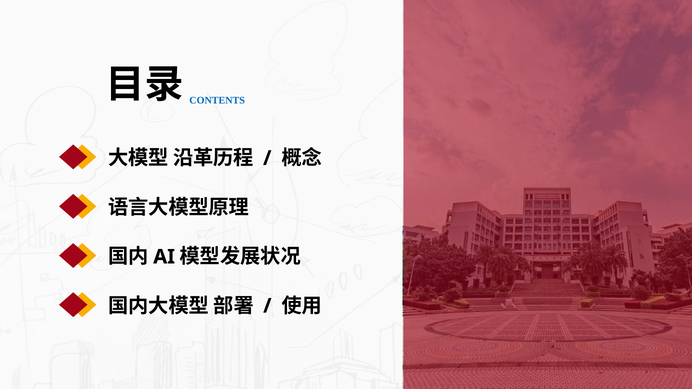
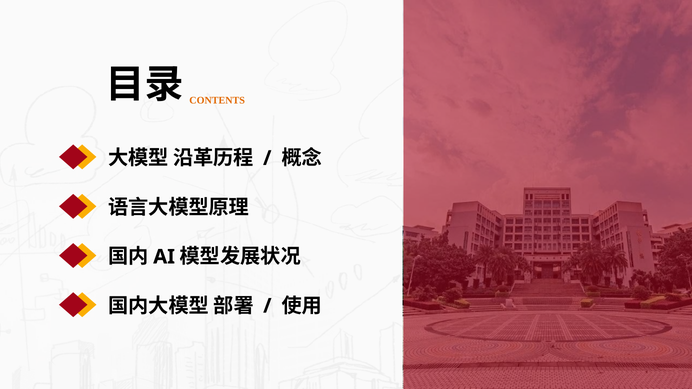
CONTENTS colour: blue -> orange
